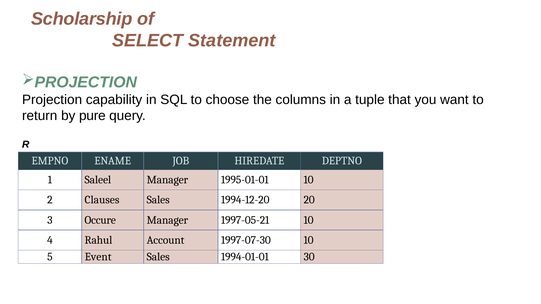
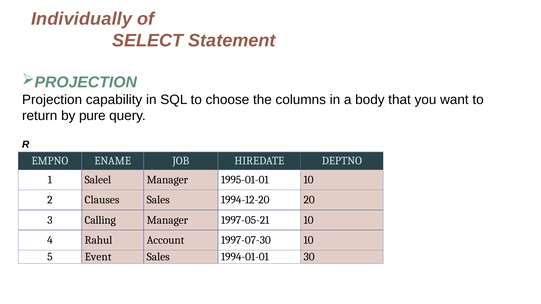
Scholarship: Scholarship -> Individually
tuple: tuple -> body
Occure: Occure -> Calling
